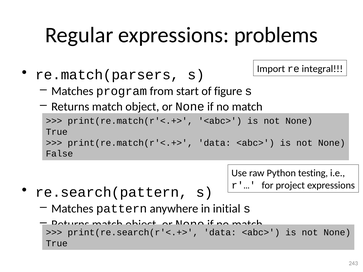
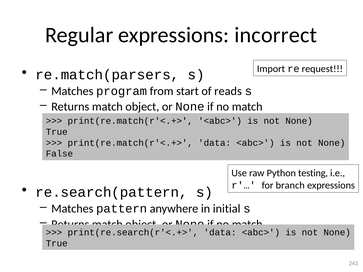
problems: problems -> incorrect
integral: integral -> request
figure: figure -> reads
project: project -> branch
